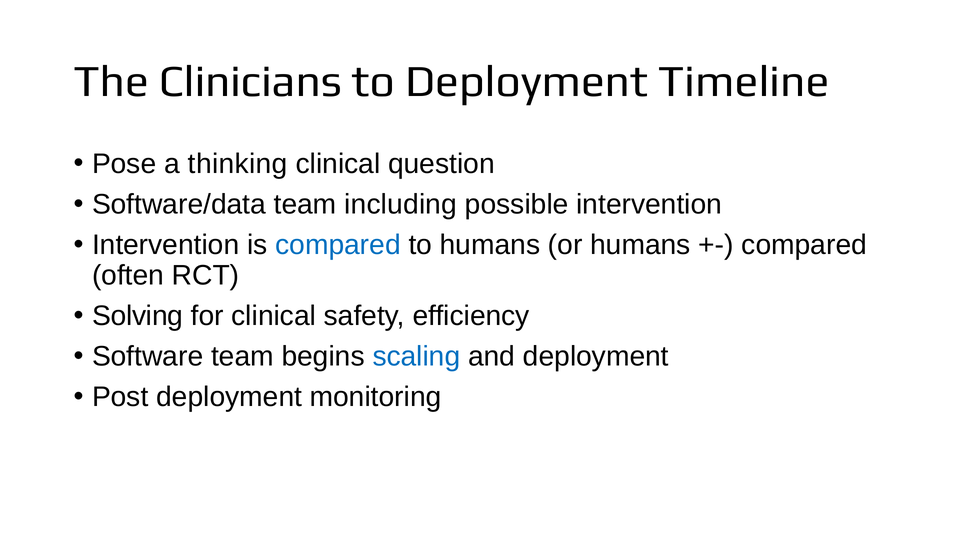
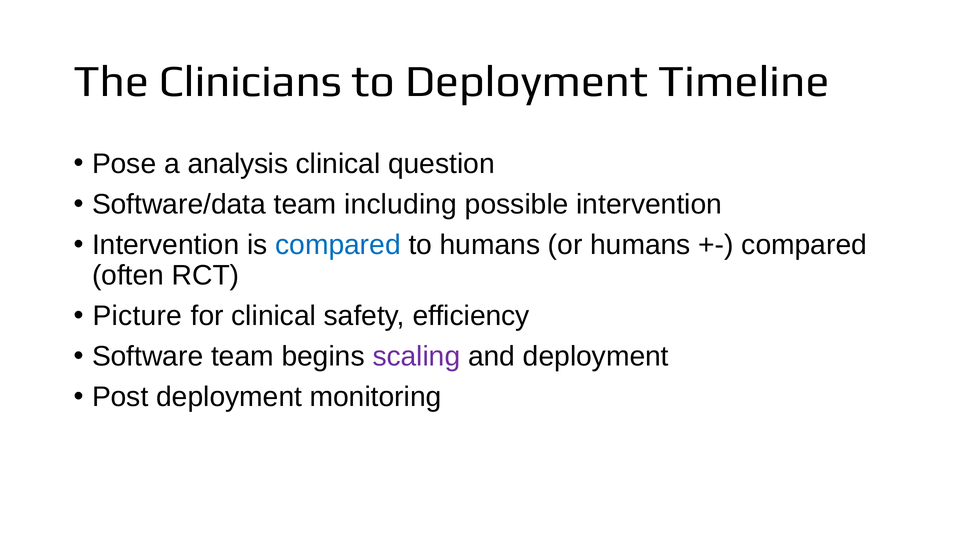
thinking: thinking -> analysis
Solving: Solving -> Picture
scaling colour: blue -> purple
